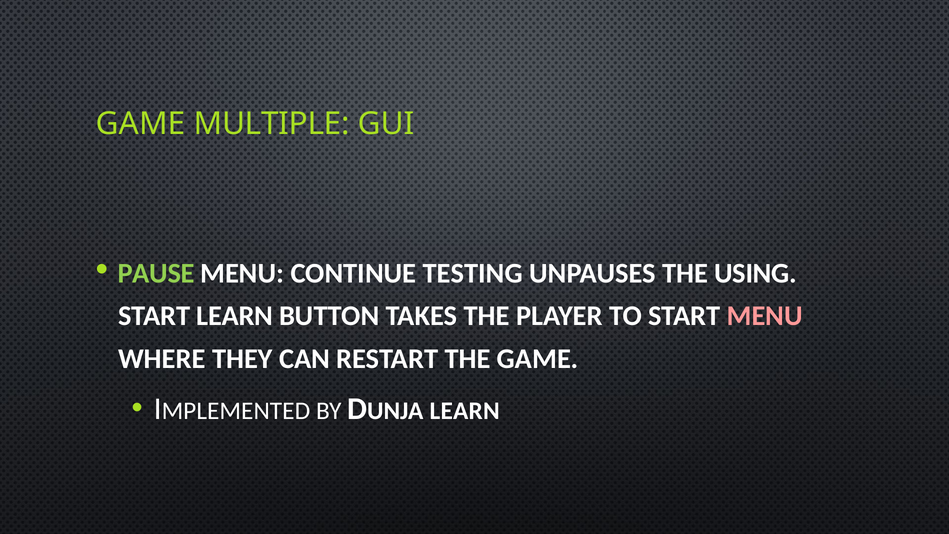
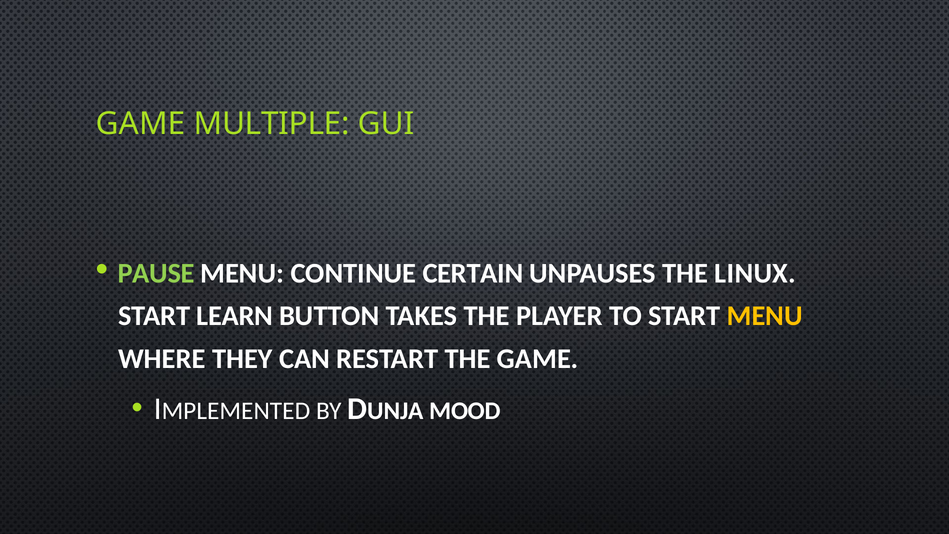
TESTING: TESTING -> CERTAIN
USING: USING -> LINUX
MENU at (765, 316) colour: pink -> yellow
LEARN at (465, 411): LEARN -> MOOD
